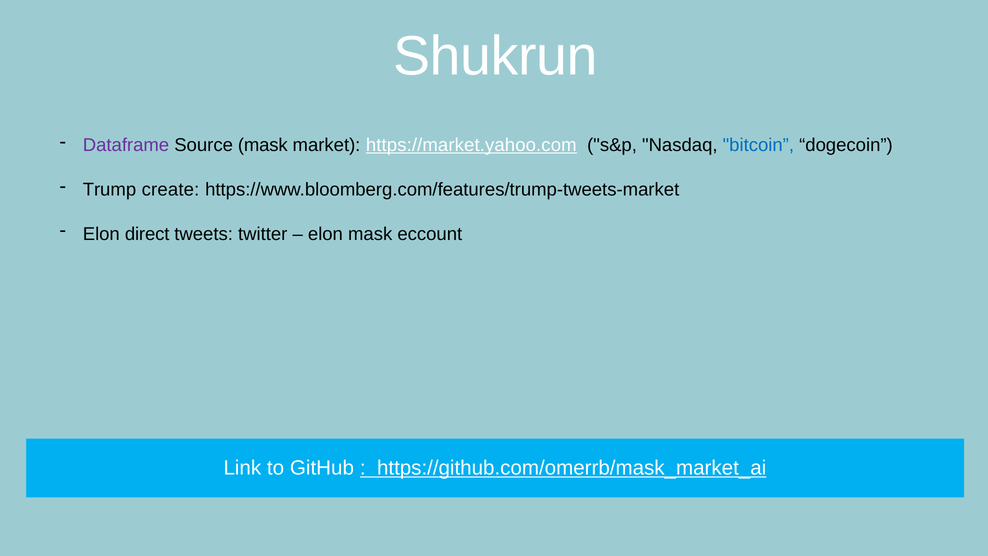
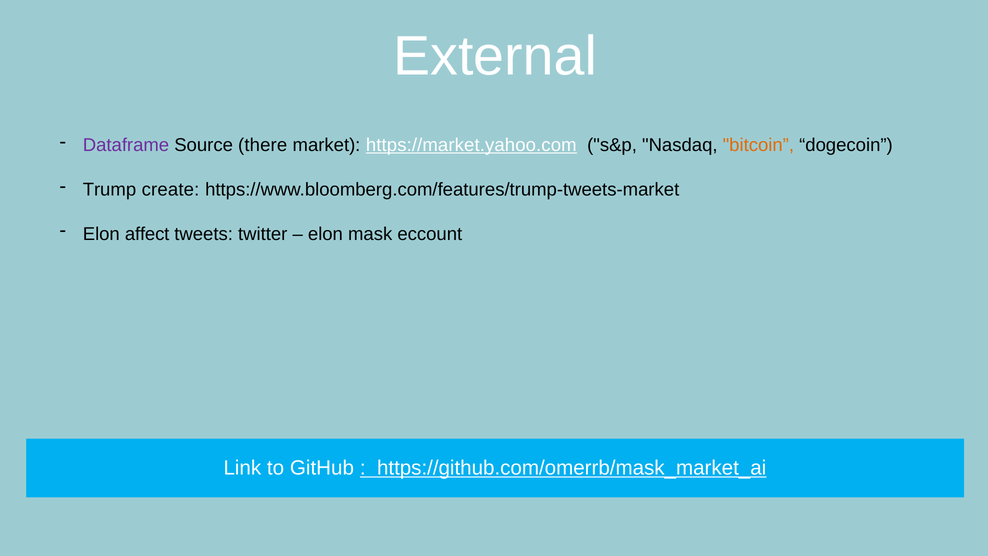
Shukrun: Shukrun -> External
Source mask: mask -> there
bitcoin colour: blue -> orange
direct: direct -> affect
